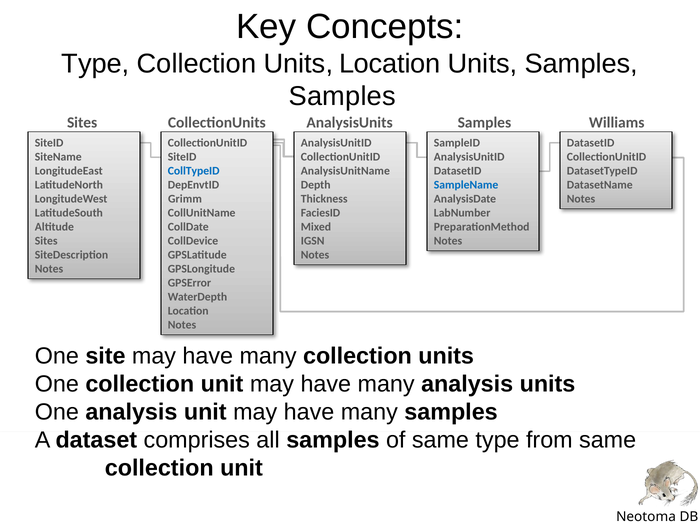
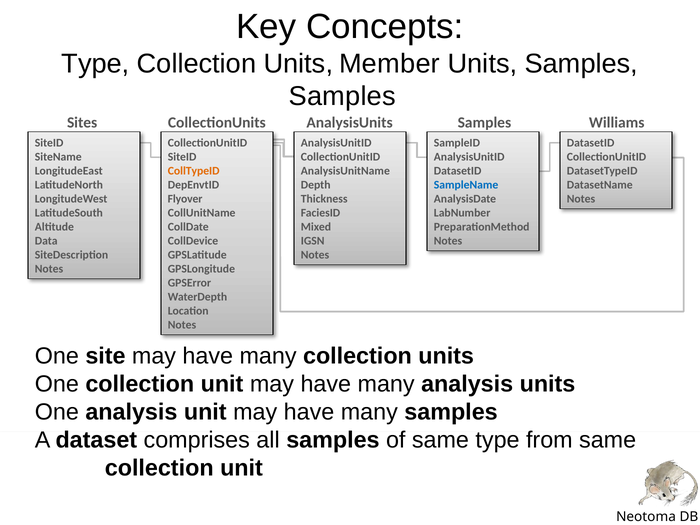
Units Location: Location -> Member
CollTypeID colour: blue -> orange
Grimm: Grimm -> Flyover
Sites at (46, 241): Sites -> Data
